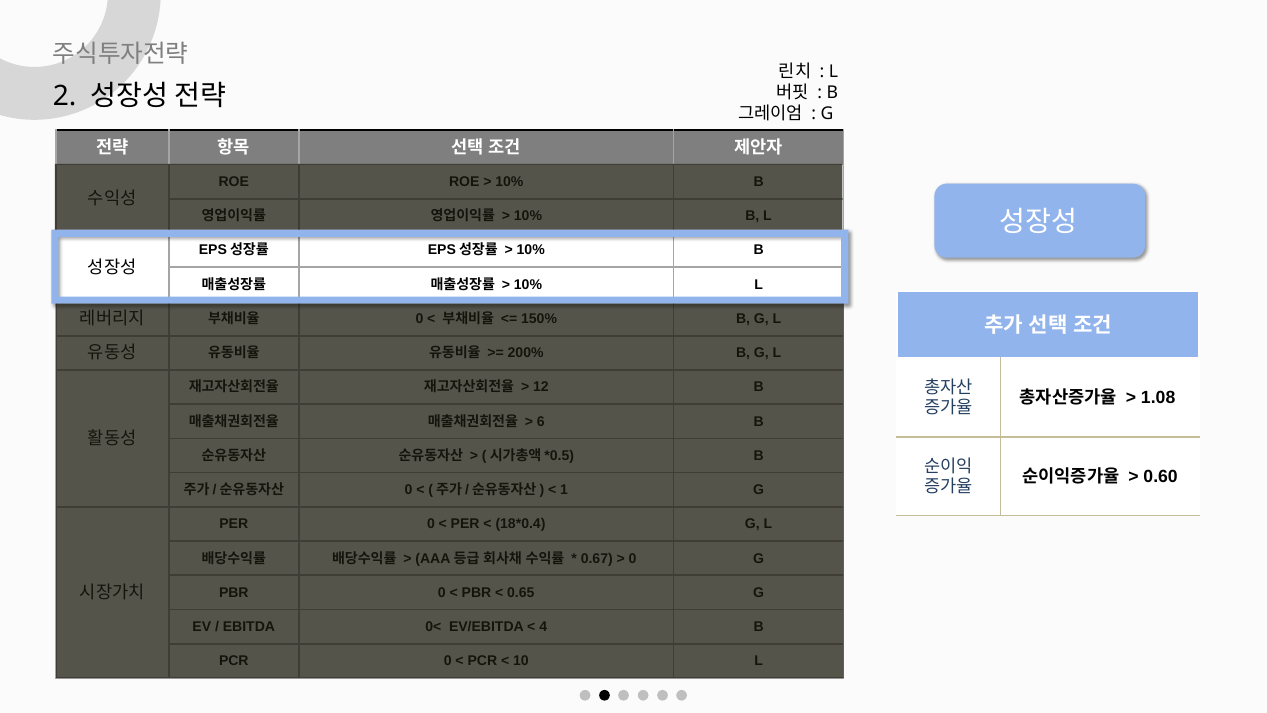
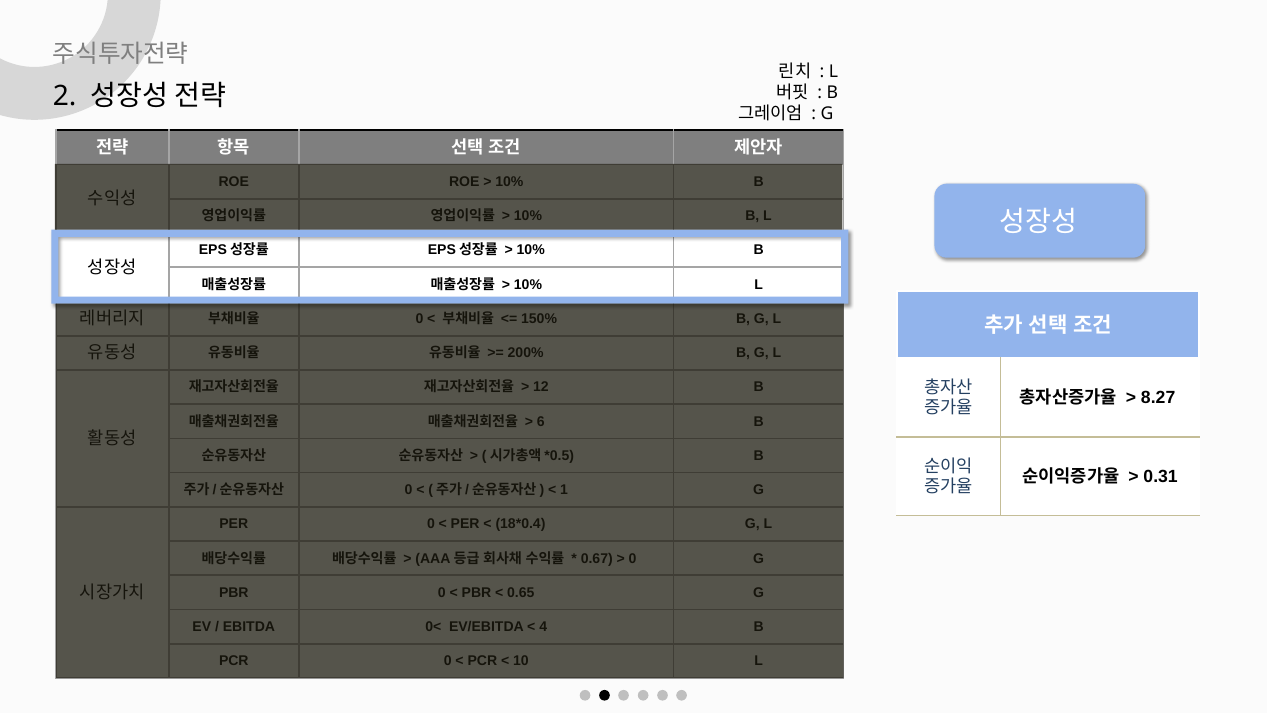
1.08: 1.08 -> 8.27
0.60: 0.60 -> 0.31
